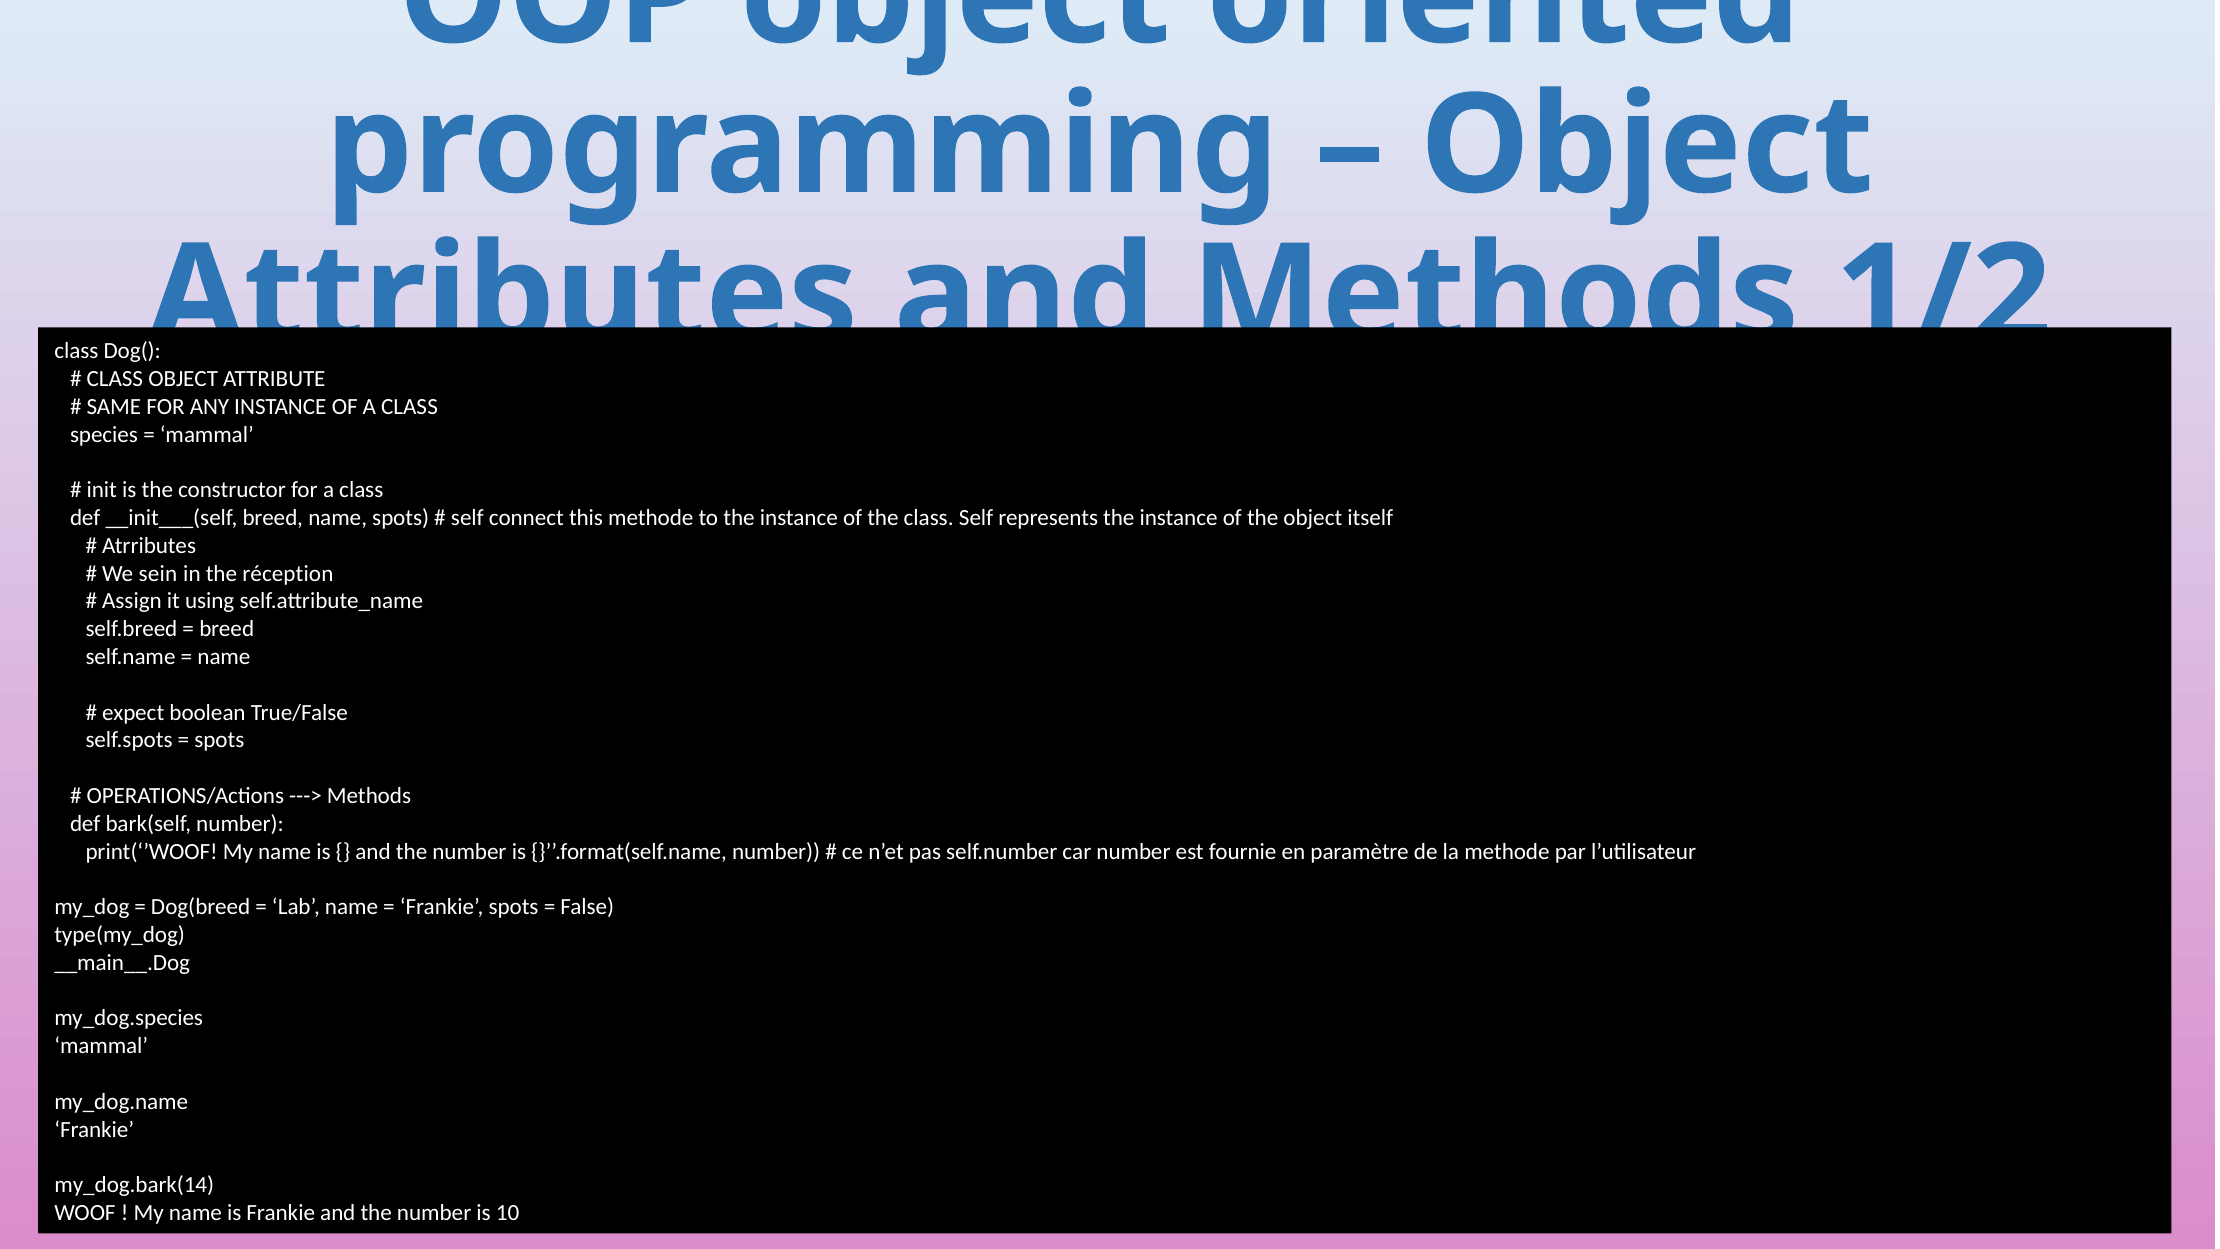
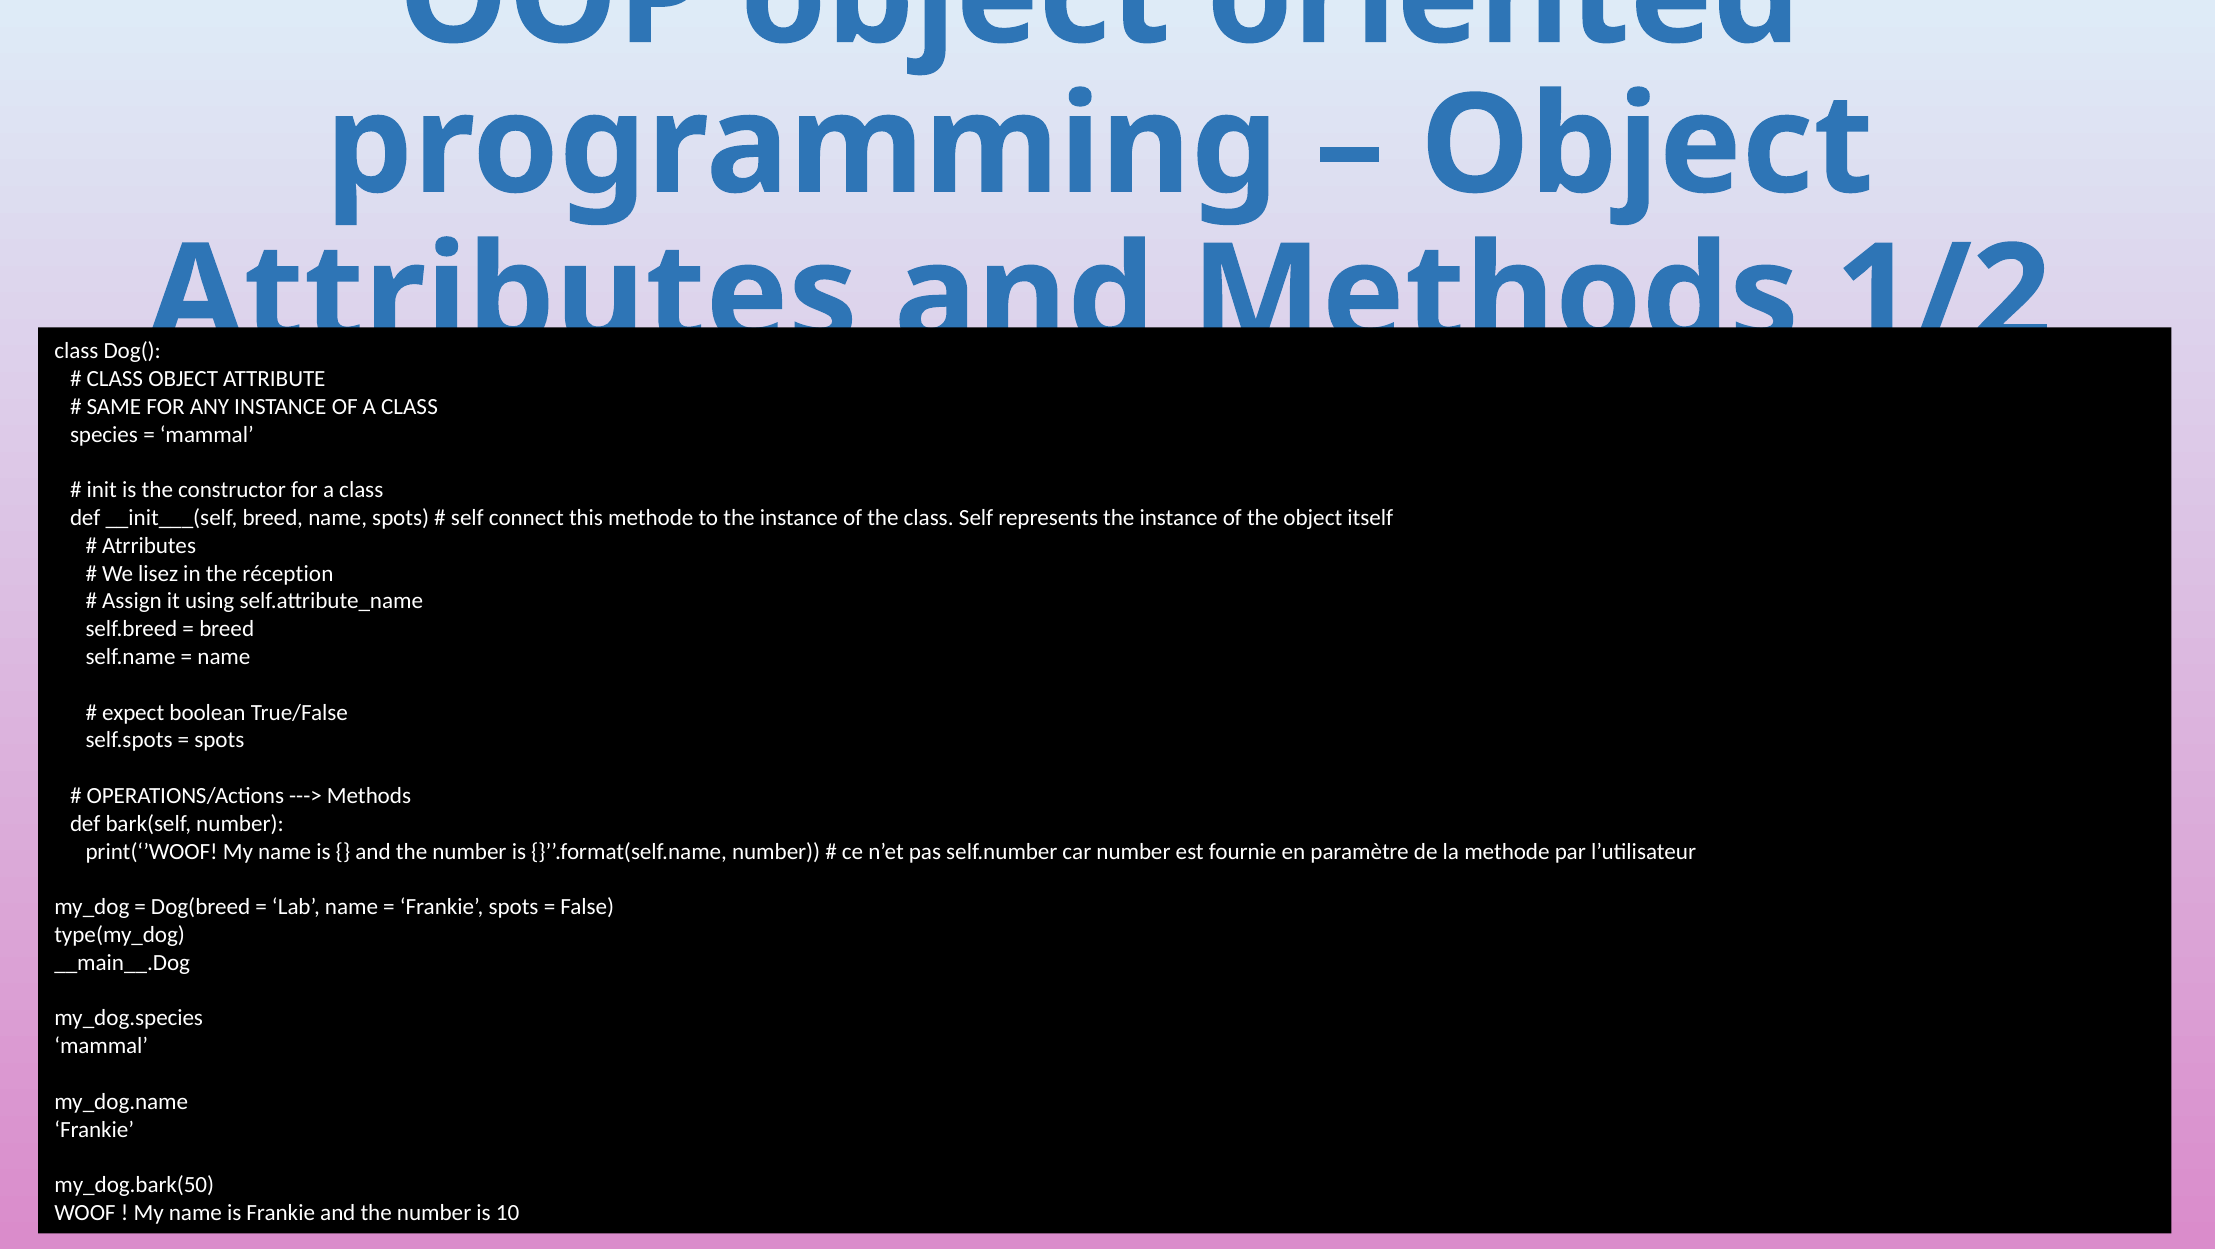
sein: sein -> lisez
my_dog.bark(14: my_dog.bark(14 -> my_dog.bark(50
